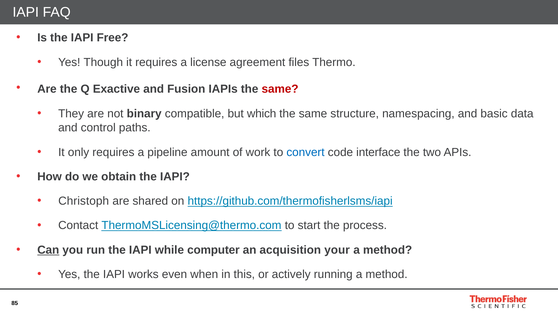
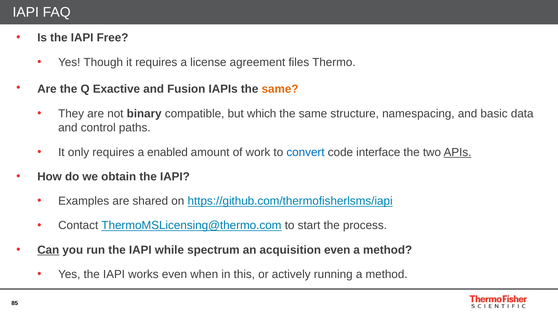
same at (280, 89) colour: red -> orange
pipeline: pipeline -> enabled
APIs underline: none -> present
Christoph: Christoph -> Examples
computer: computer -> spectrum
acquisition your: your -> even
